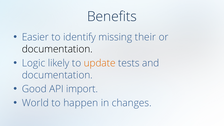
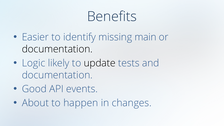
their: their -> main
update colour: orange -> black
import: import -> events
World: World -> About
